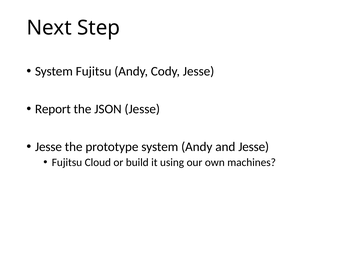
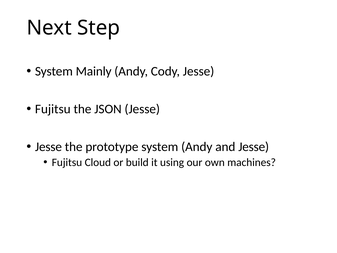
System Fujitsu: Fujitsu -> Mainly
Report at (53, 109): Report -> Fujitsu
